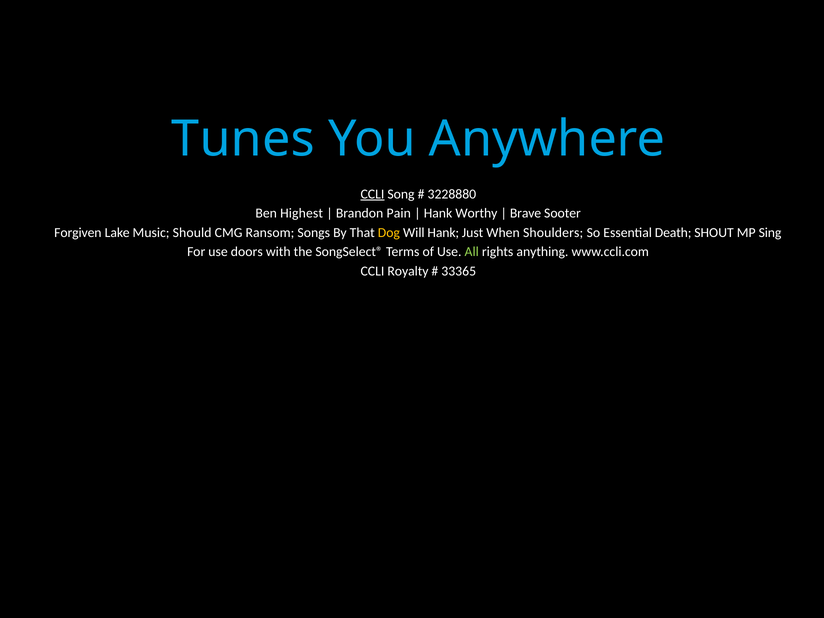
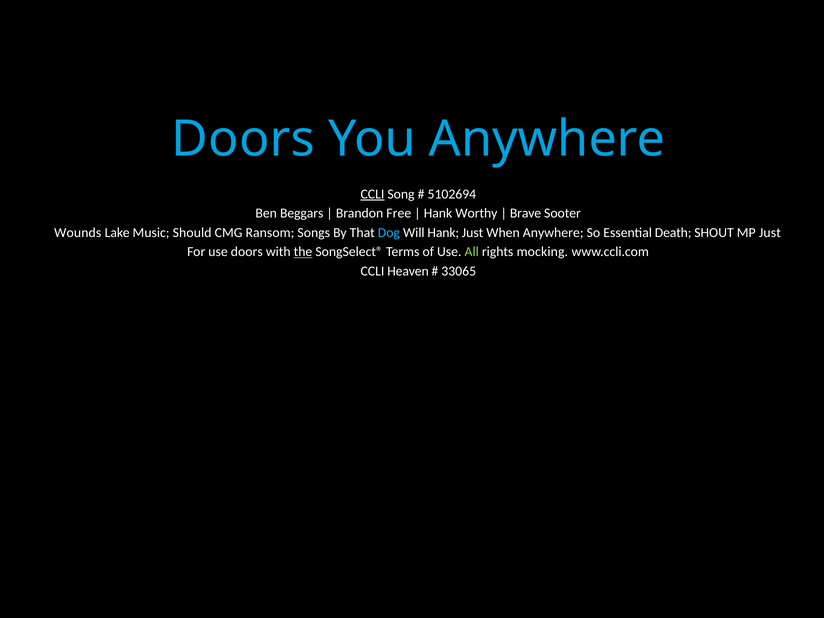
Tunes at (243, 139): Tunes -> Doors
3228880: 3228880 -> 5102694
Highest: Highest -> Beggars
Pain: Pain -> Free
Forgiven: Forgiven -> Wounds
Dog colour: yellow -> light blue
When Shoulders: Shoulders -> Anywhere
MP Sing: Sing -> Just
the underline: none -> present
anything: anything -> mocking
Royalty: Royalty -> Heaven
33365: 33365 -> 33065
